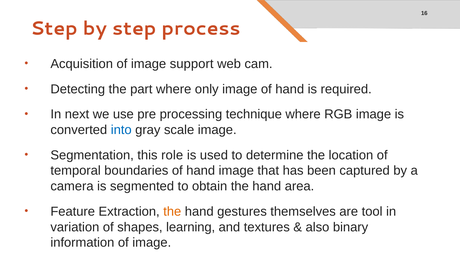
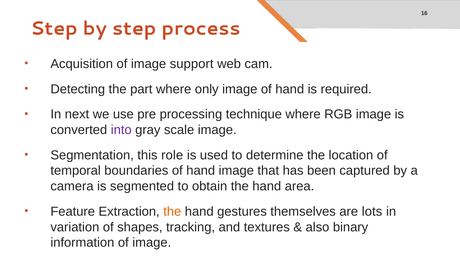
into colour: blue -> purple
tool: tool -> lots
learning: learning -> tracking
